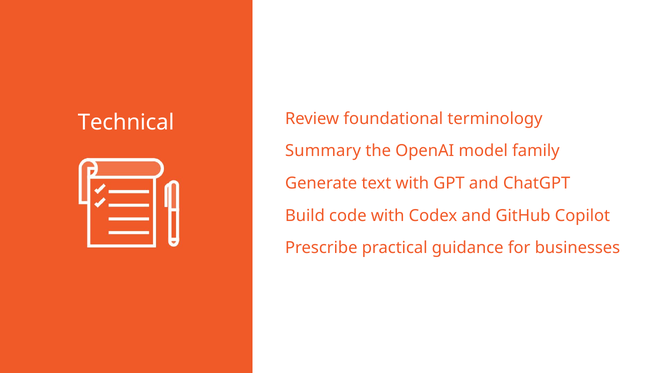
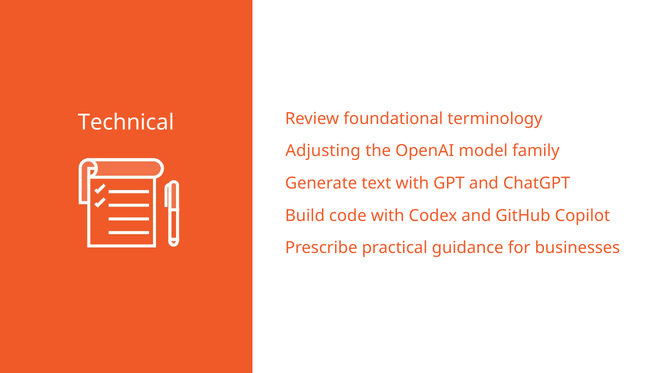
Summary: Summary -> Adjusting
